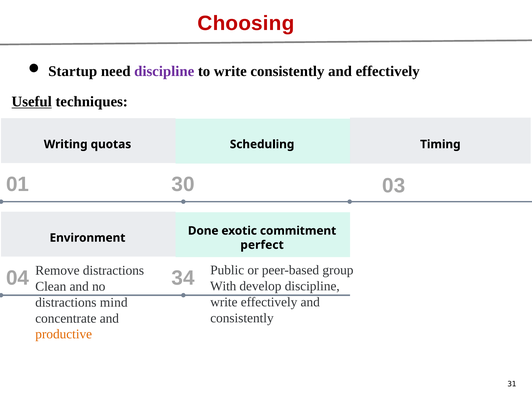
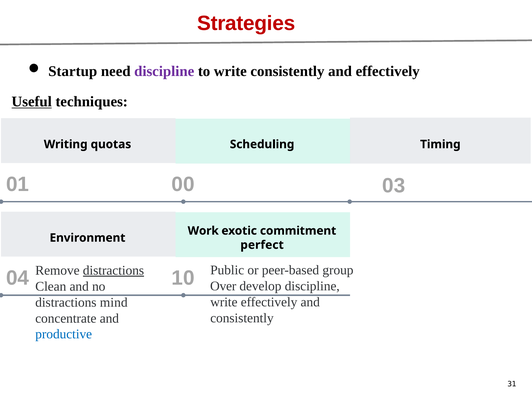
Choosing: Choosing -> Strategies
30: 30 -> 00
Done: Done -> Work
distractions at (113, 270) underline: none -> present
34: 34 -> 10
With: With -> Over
productive colour: orange -> blue
